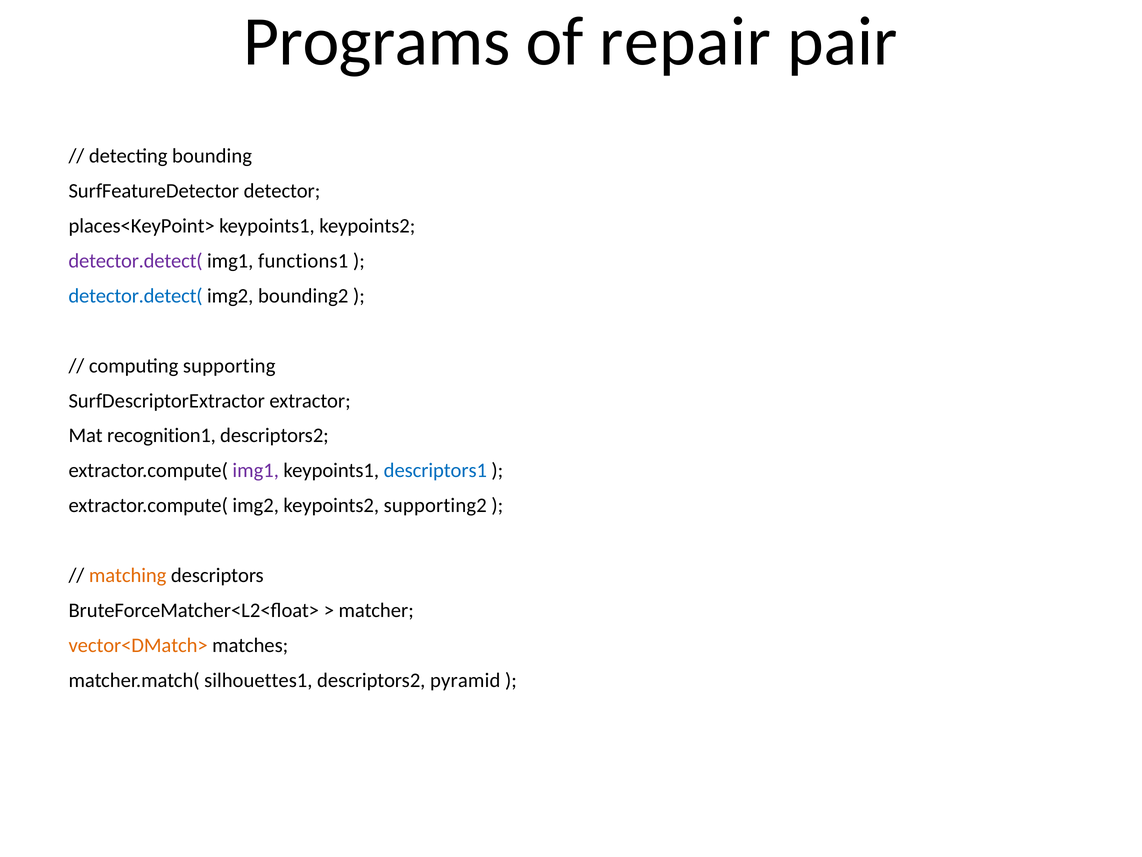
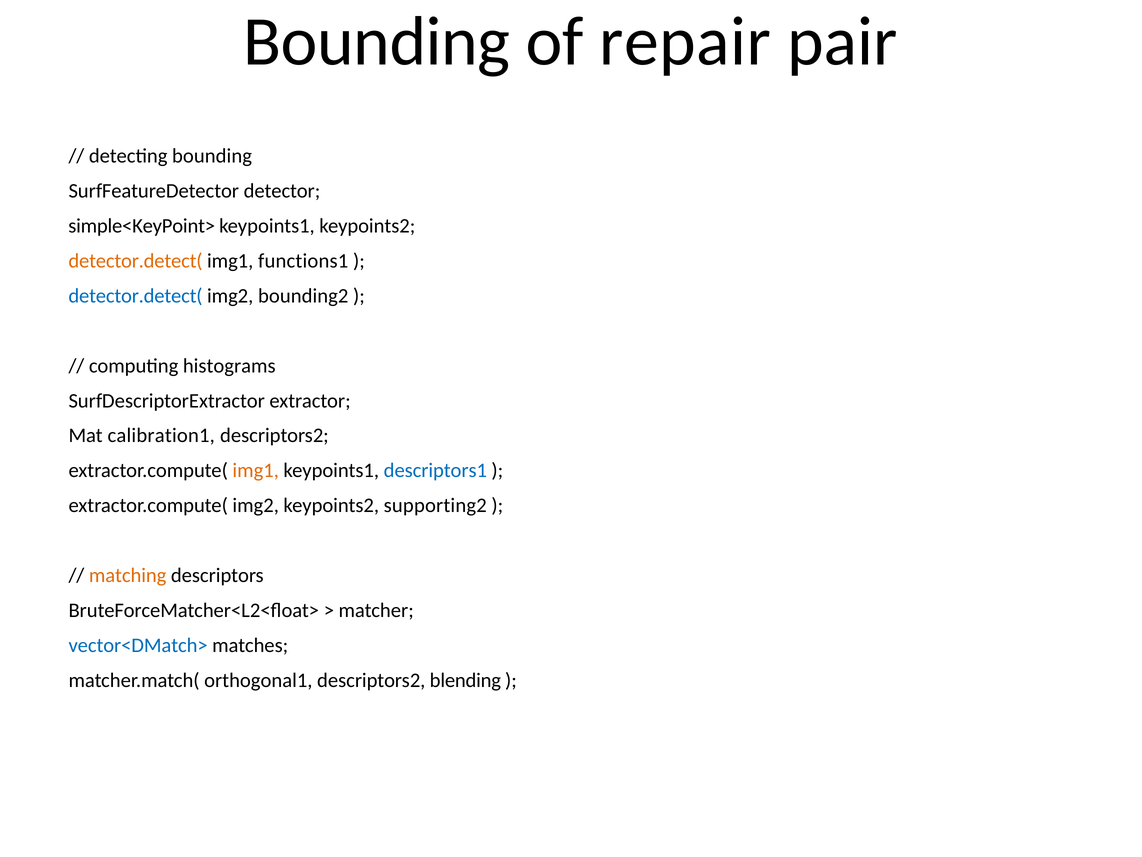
Programs at (377, 42): Programs -> Bounding
places<KeyPoint>: places<KeyPoint> -> simple<KeyPoint>
detector.detect( at (136, 261) colour: purple -> orange
supporting: supporting -> histograms
recognition1: recognition1 -> calibration1
img1 at (256, 470) colour: purple -> orange
vector<DMatch> colour: orange -> blue
silhouettes1: silhouettes1 -> orthogonal1
pyramid: pyramid -> blending
